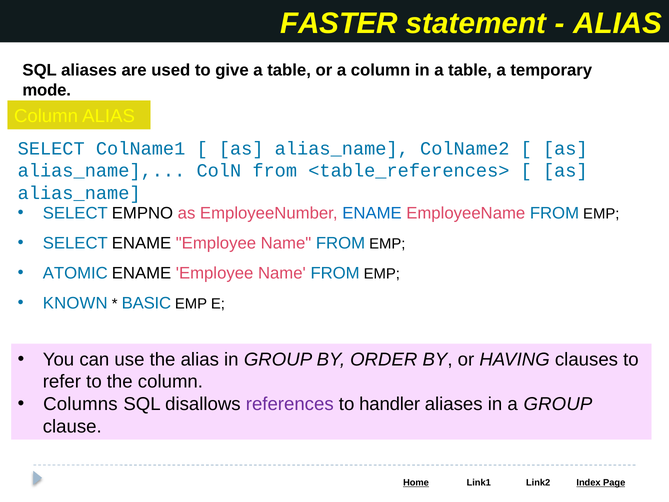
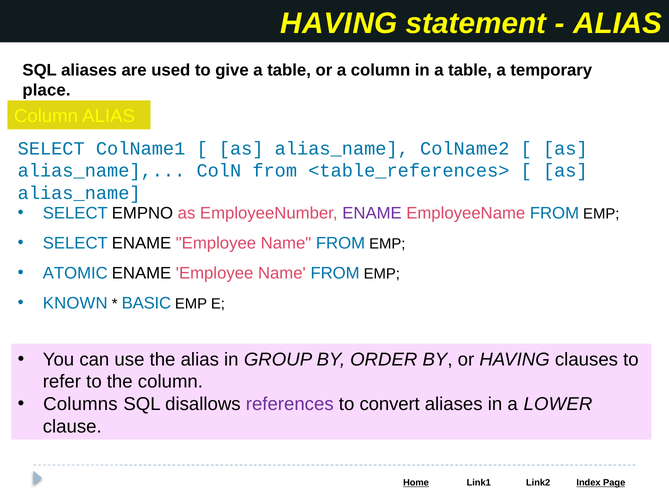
FASTER at (339, 23): FASTER -> HAVING
mode: mode -> place
ENAME at (372, 213) colour: blue -> purple
handler: handler -> convert
a GROUP: GROUP -> LOWER
